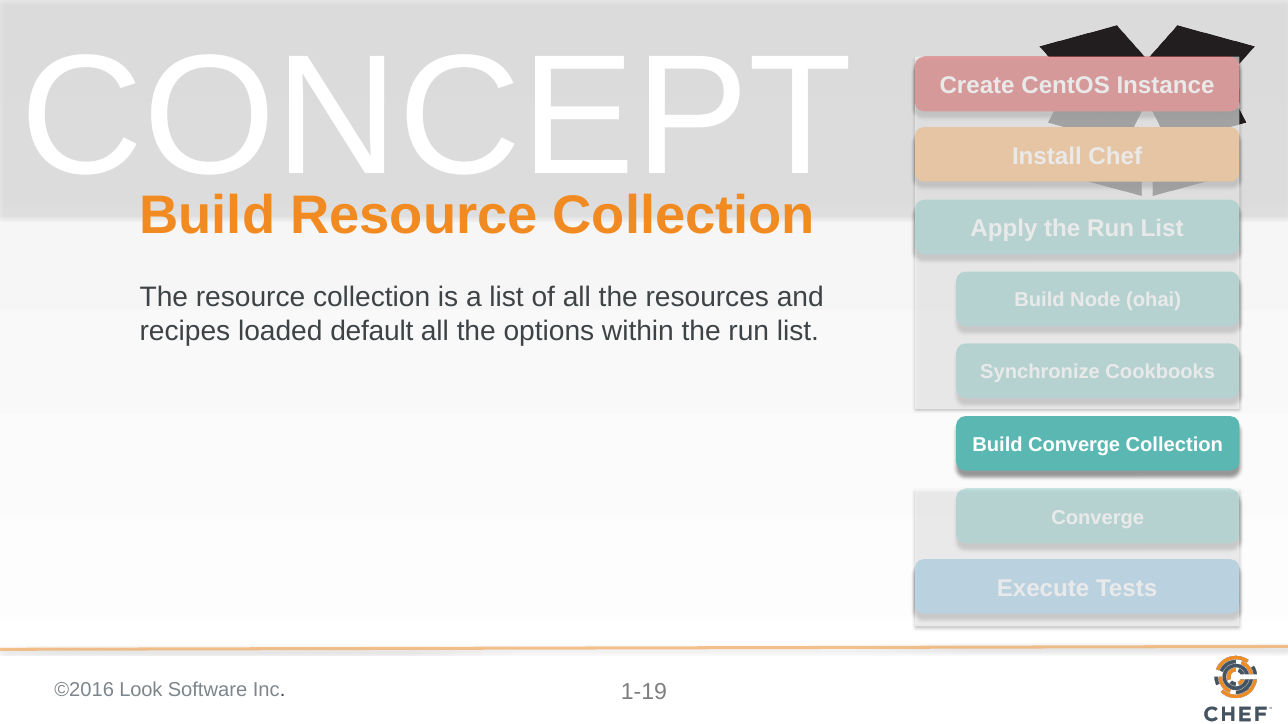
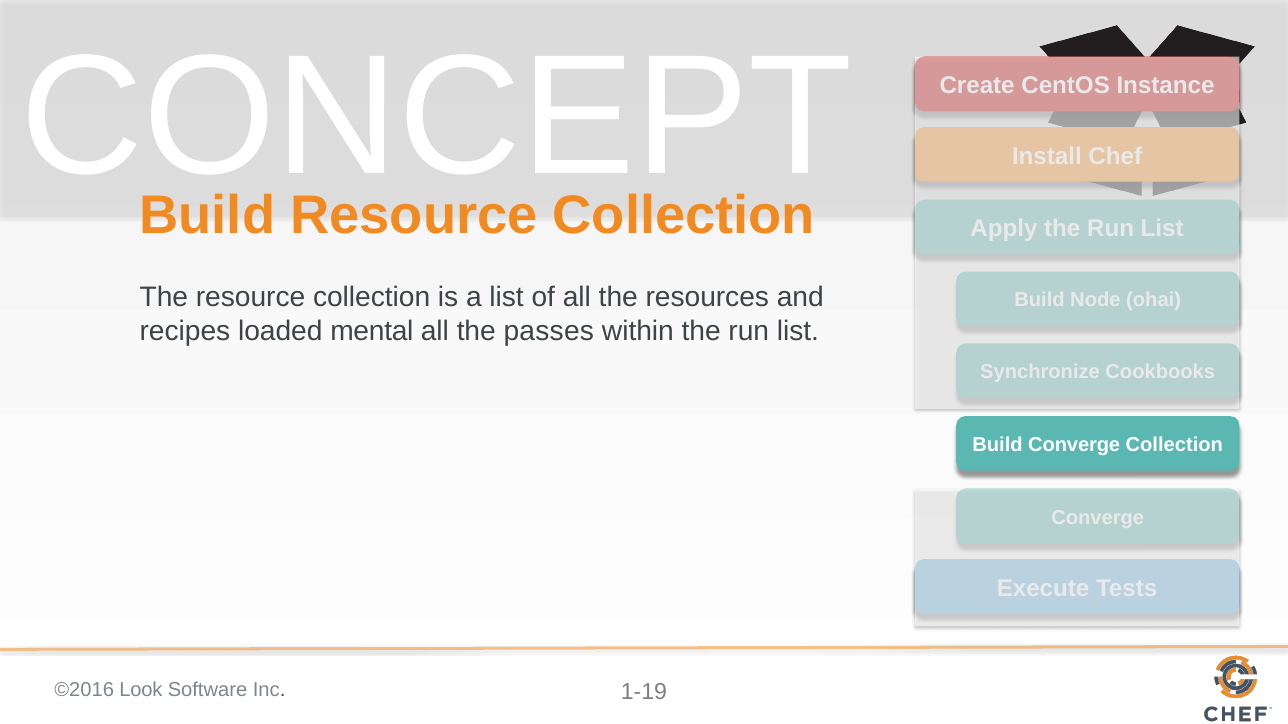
default: default -> mental
options: options -> passes
